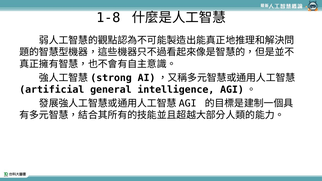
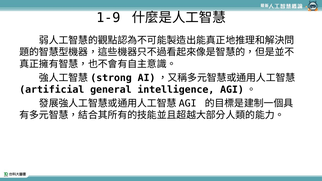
1-8: 1-8 -> 1-9
